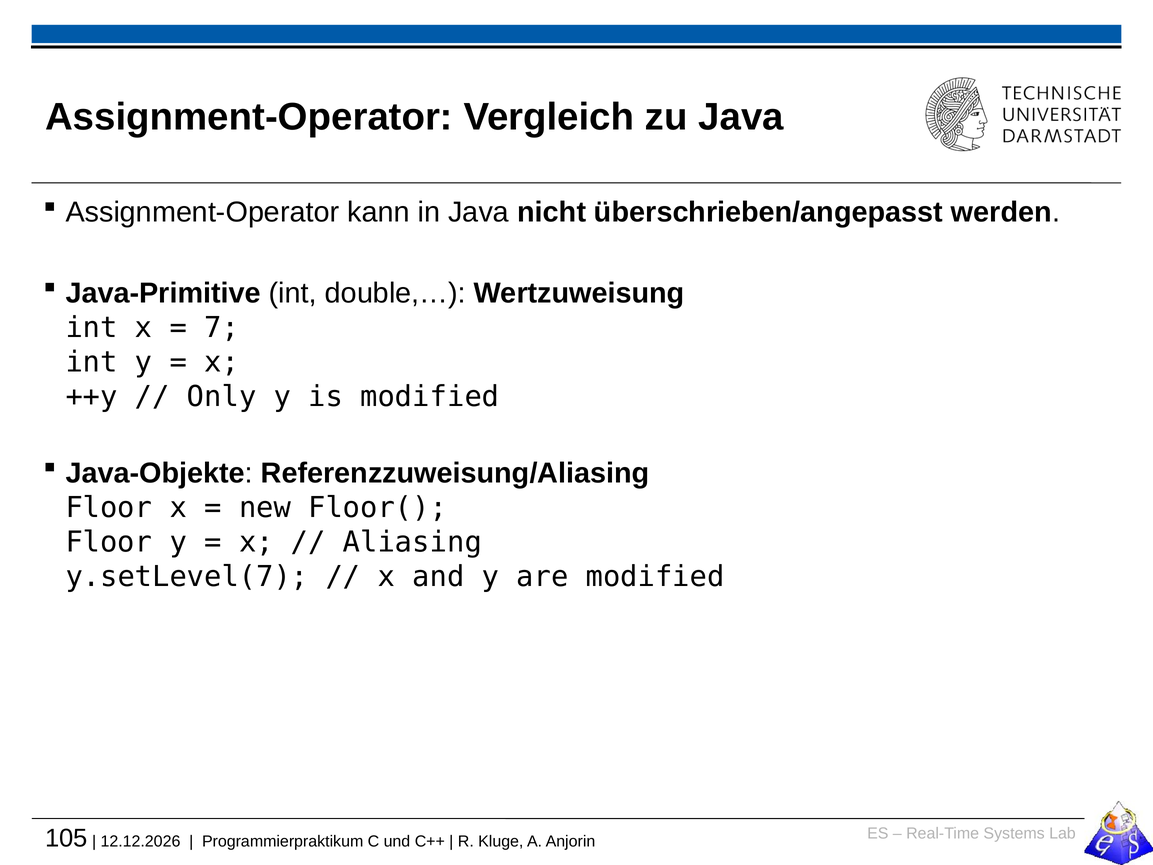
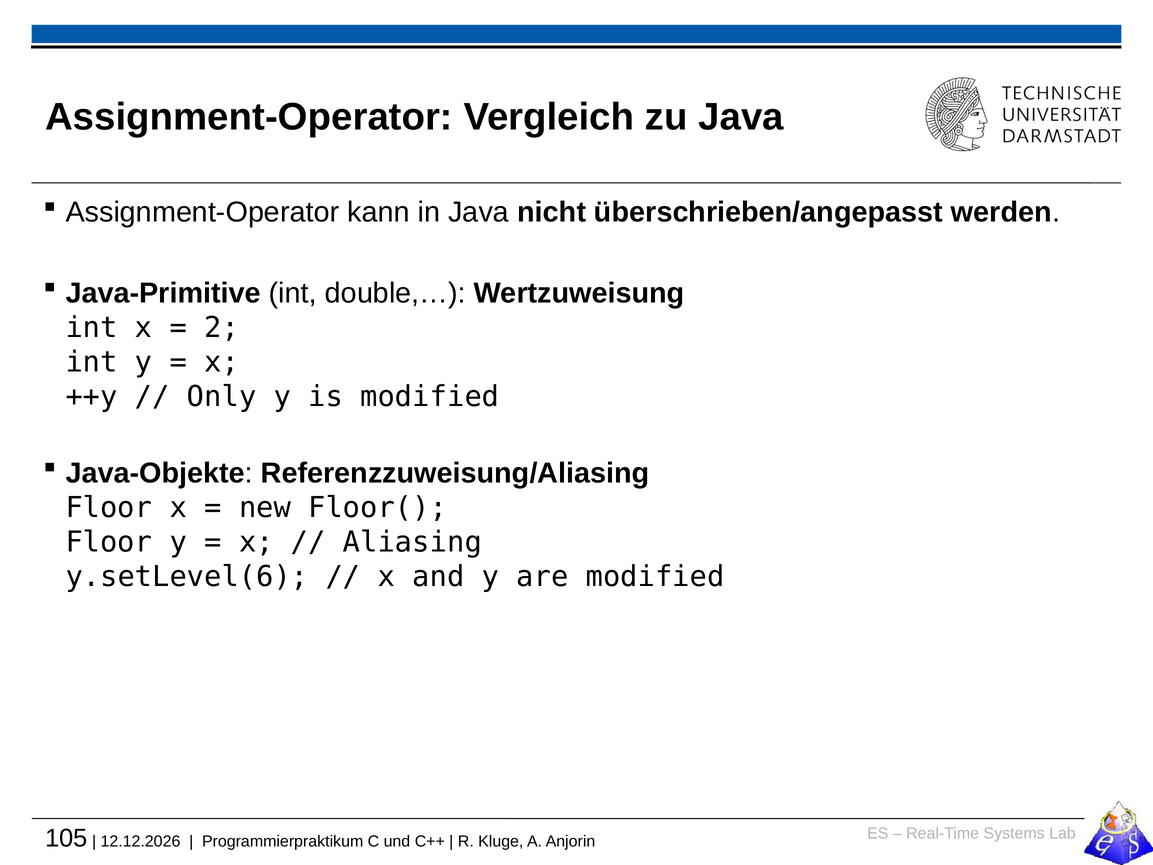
7: 7 -> 2
y.setLevel(7: y.setLevel(7 -> y.setLevel(6
